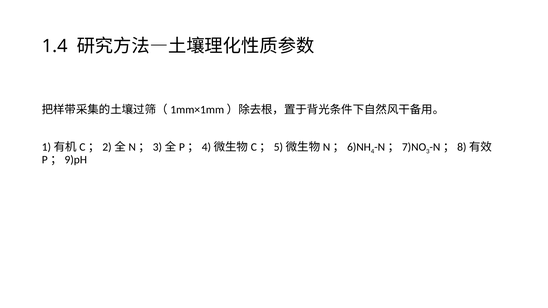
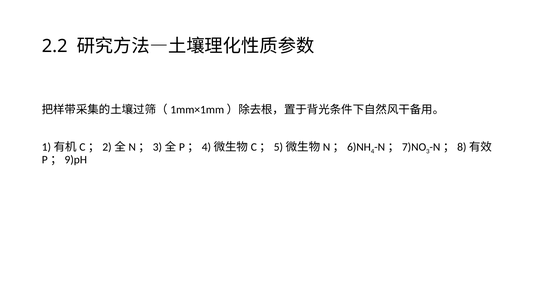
1.4: 1.4 -> 2.2
